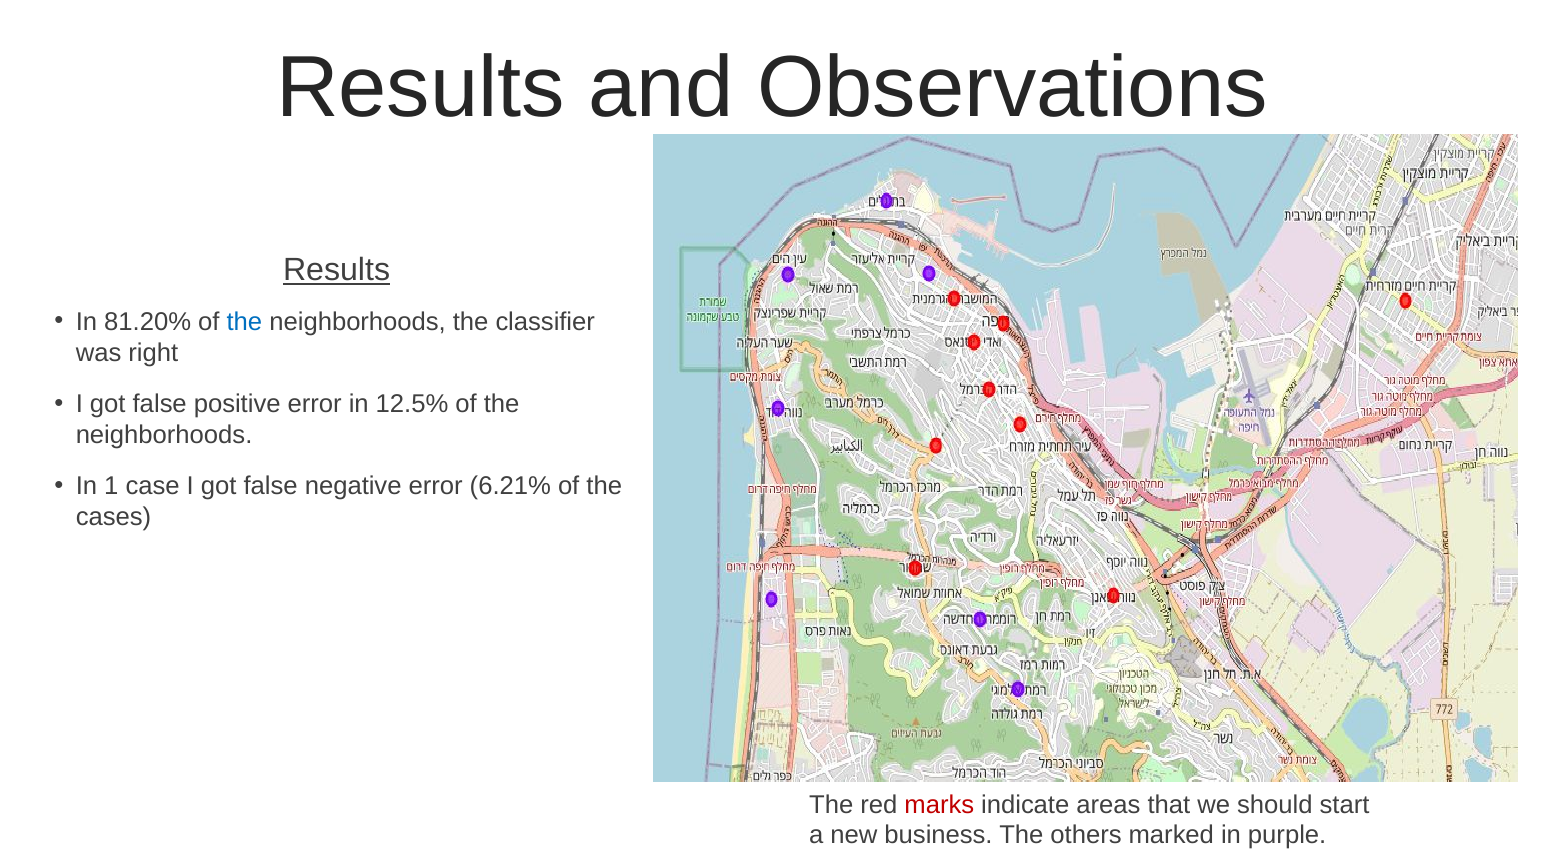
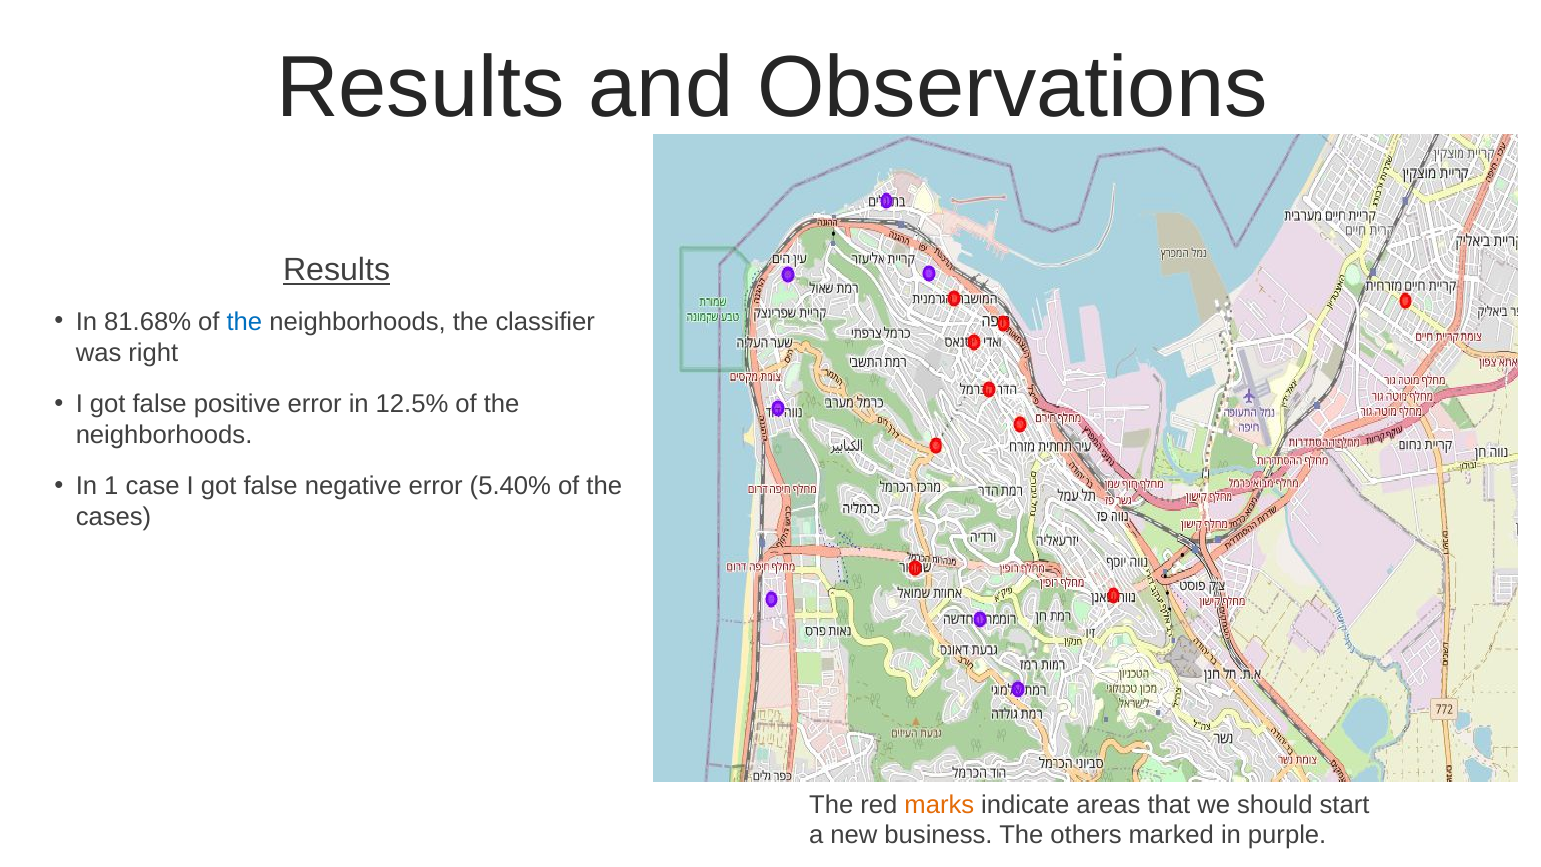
81.20%: 81.20% -> 81.68%
6.21%: 6.21% -> 5.40%
marks colour: red -> orange
